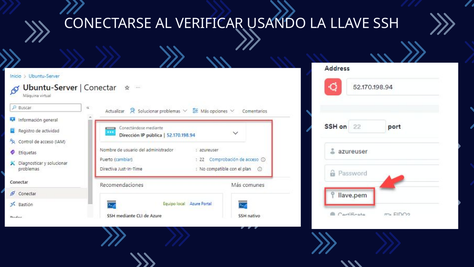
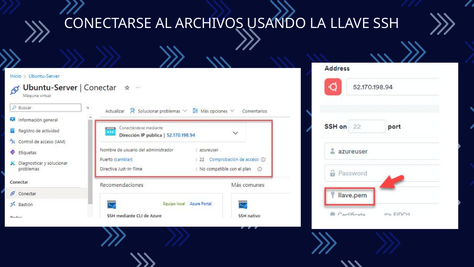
VERIFICAR: VERIFICAR -> ARCHIVOS
